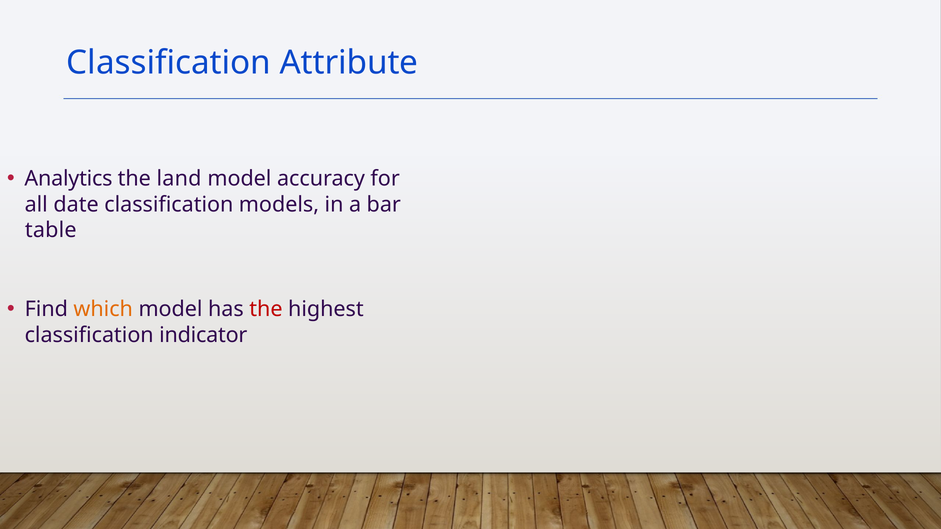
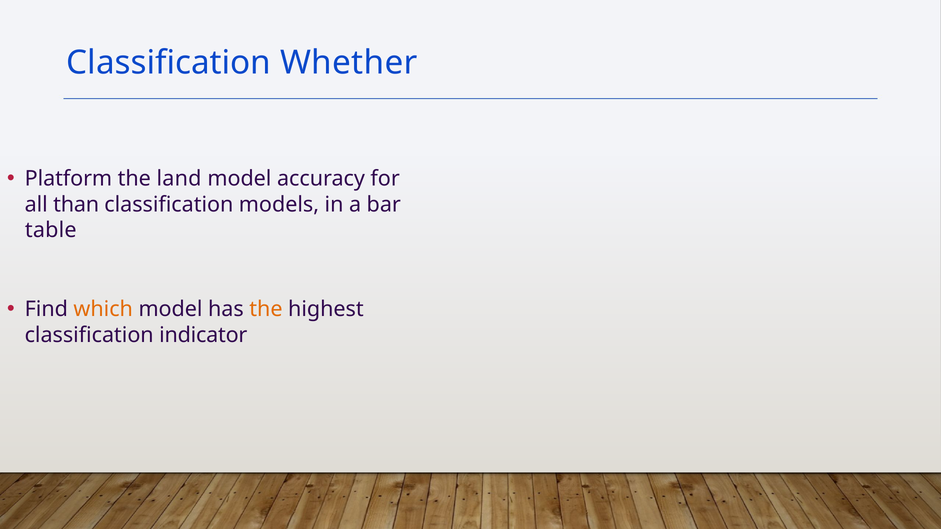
Attribute: Attribute -> Whether
Analytics: Analytics -> Platform
date: date -> than
the at (266, 310) colour: red -> orange
